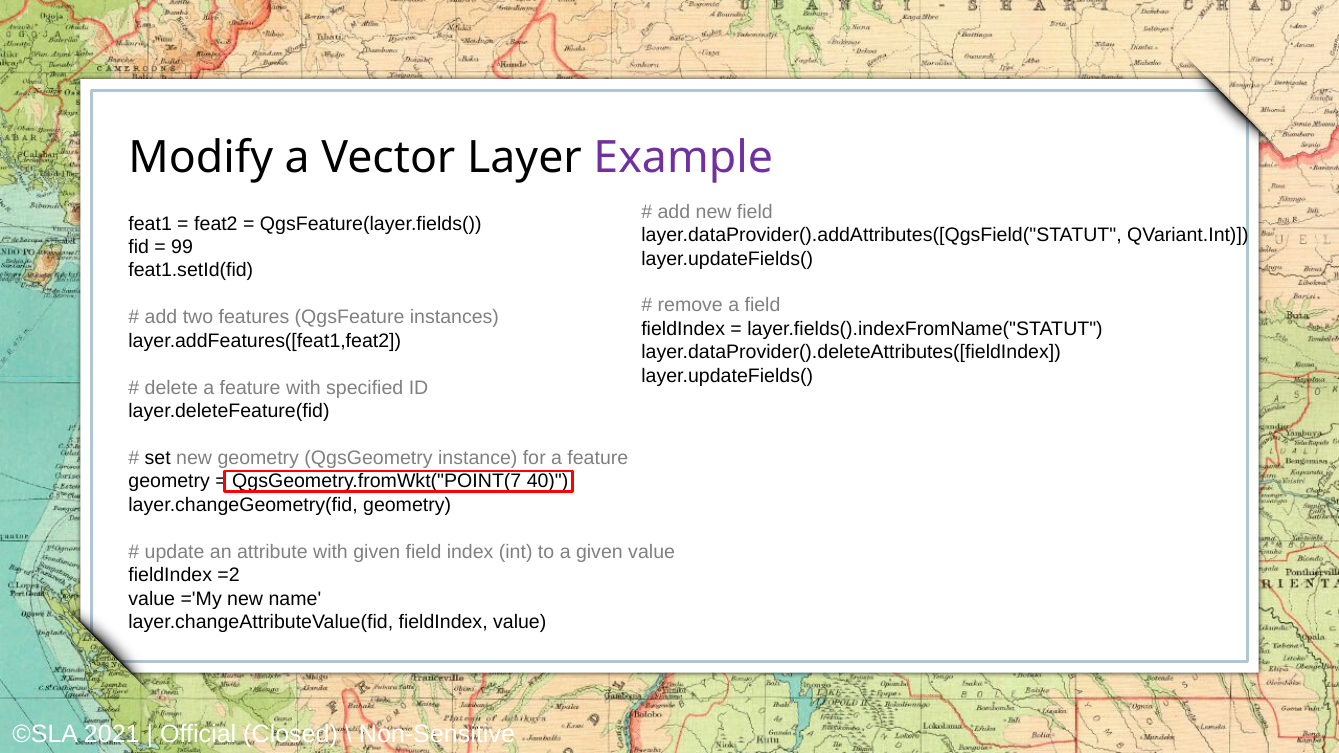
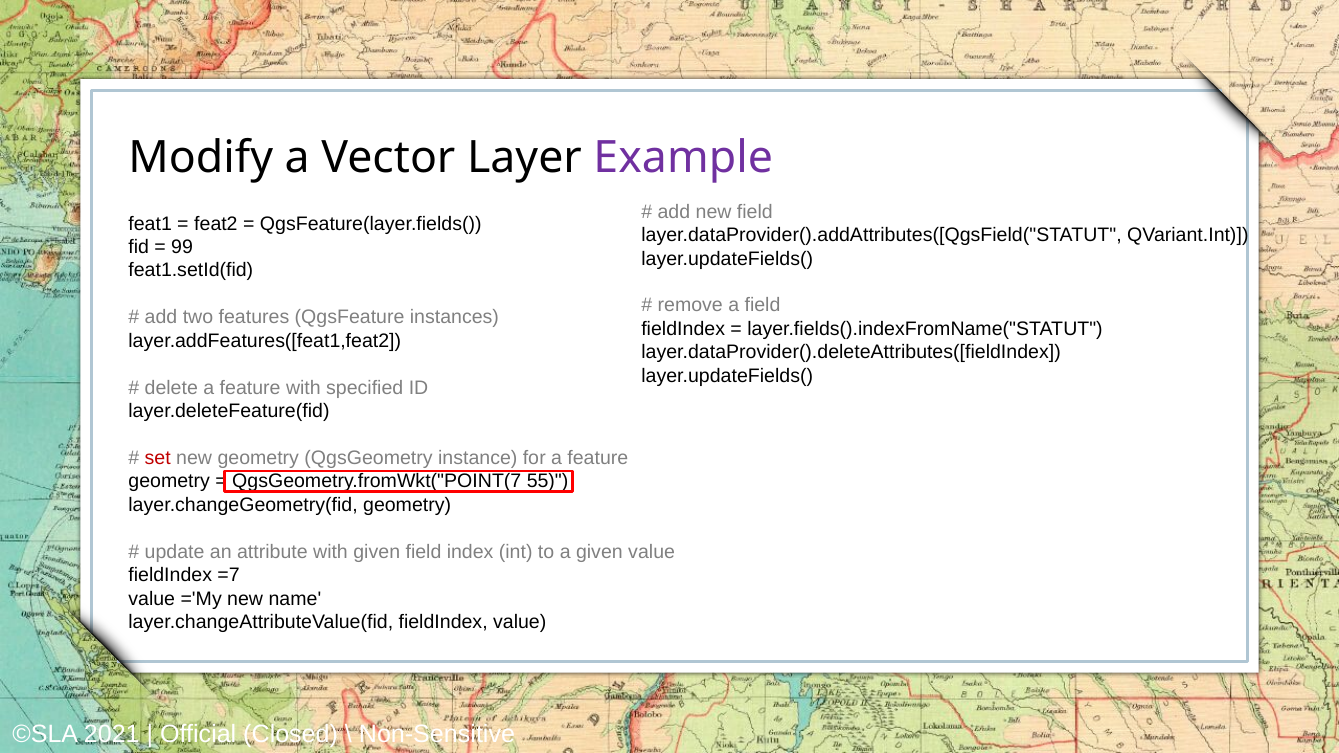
set colour: black -> red
40: 40 -> 55
=2: =2 -> =7
